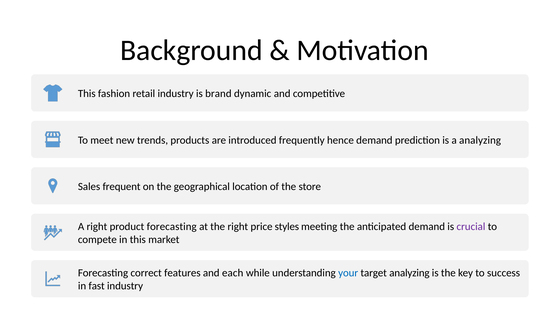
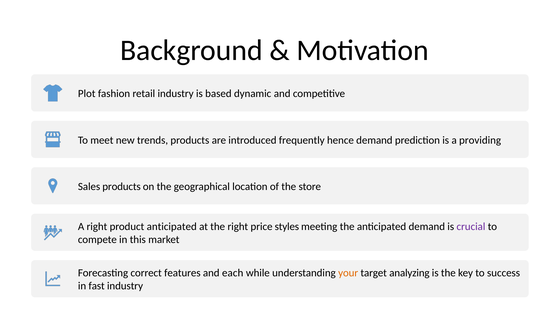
This at (87, 94): This -> Plot
brand: brand -> based
a analyzing: analyzing -> providing
Sales frequent: frequent -> products
product forecasting: forecasting -> anticipated
your colour: blue -> orange
